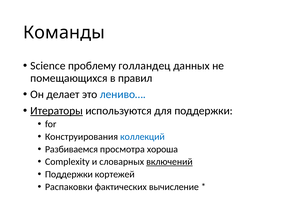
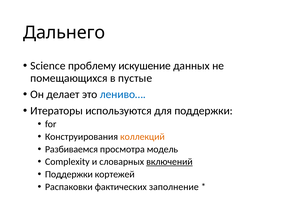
Команды: Команды -> Дальнего
голландец: голландец -> искушение
правил: правил -> пустые
Итераторы underline: present -> none
коллекций colour: blue -> orange
хороша: хороша -> модель
вычисление: вычисление -> заполнение
